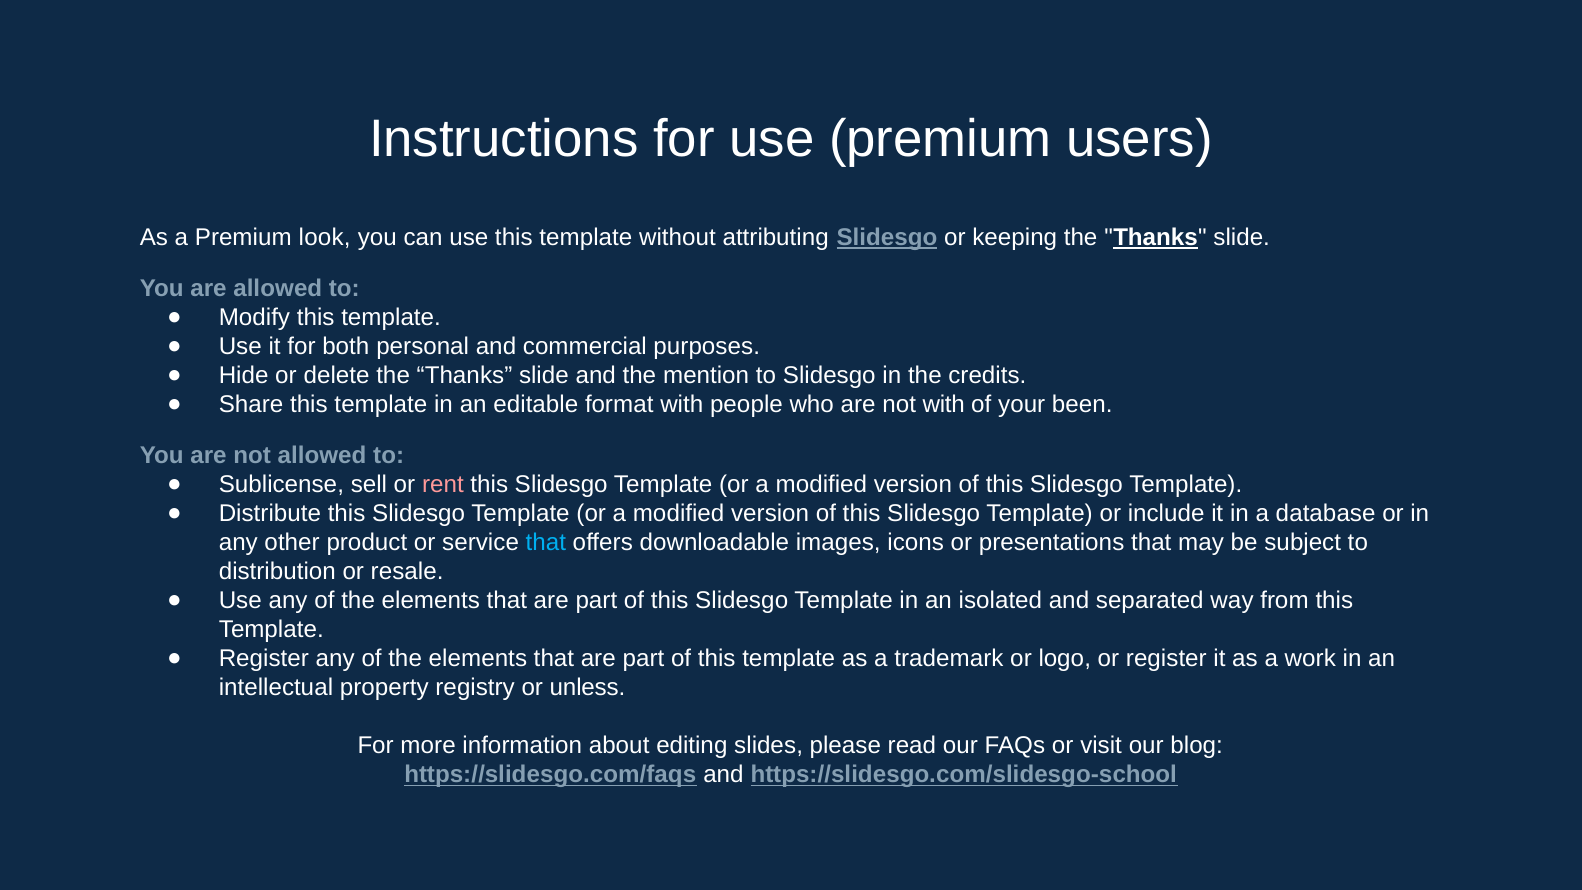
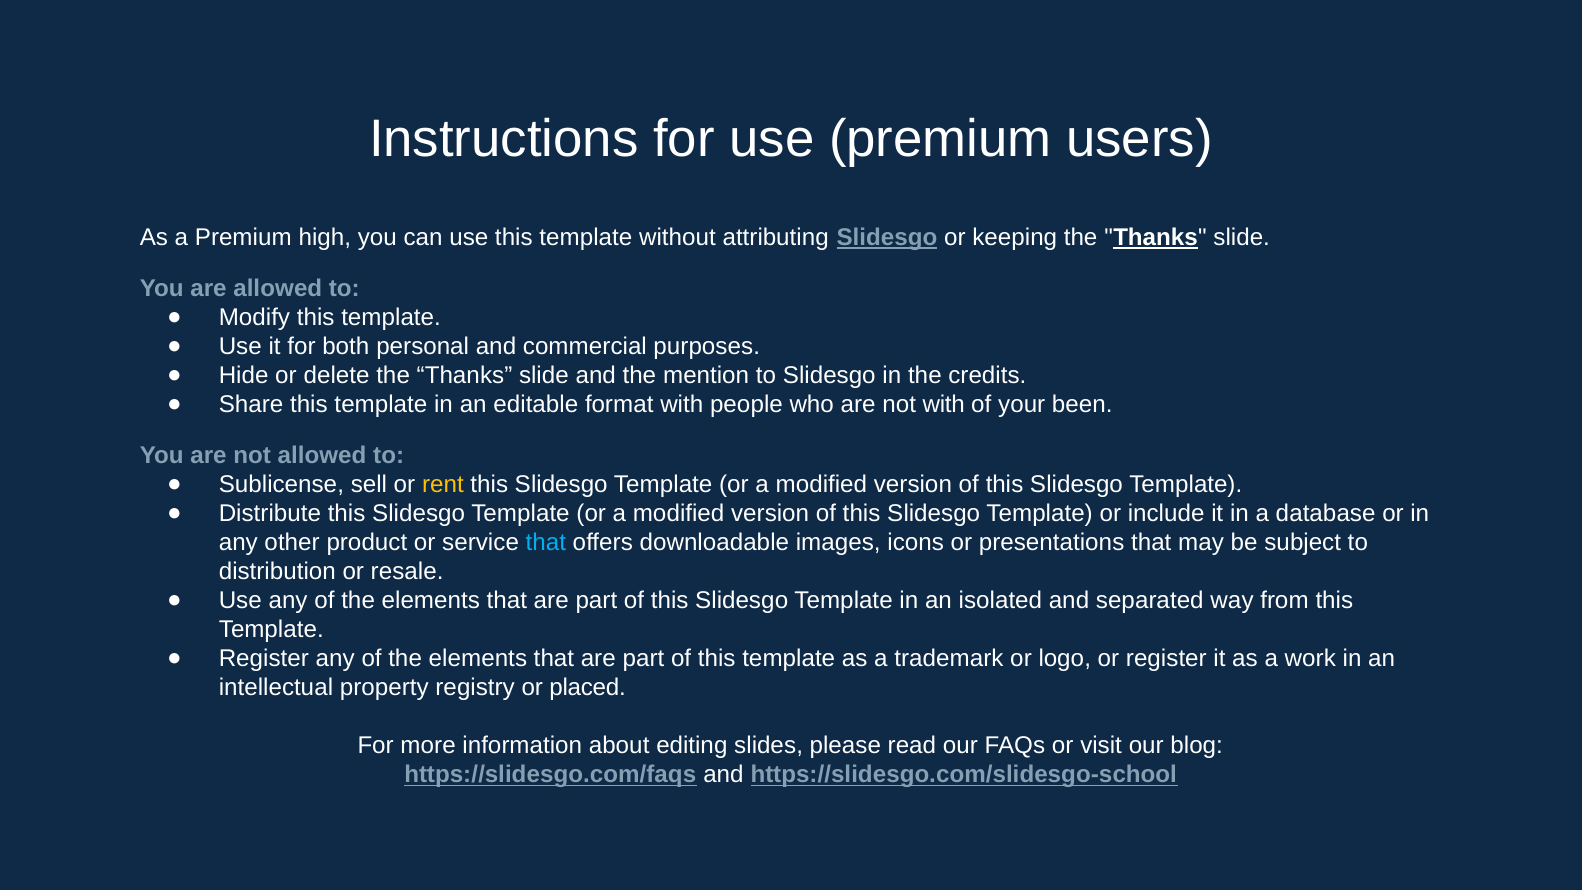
look: look -> high
rent colour: pink -> yellow
unless: unless -> placed
